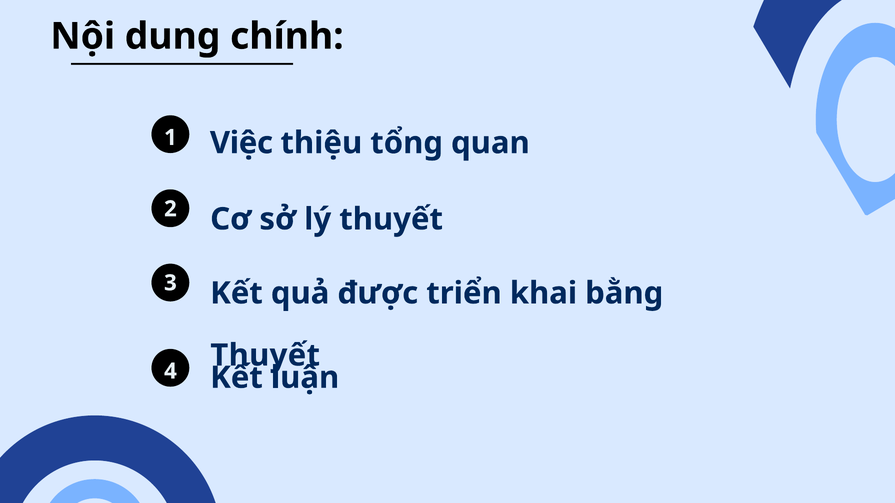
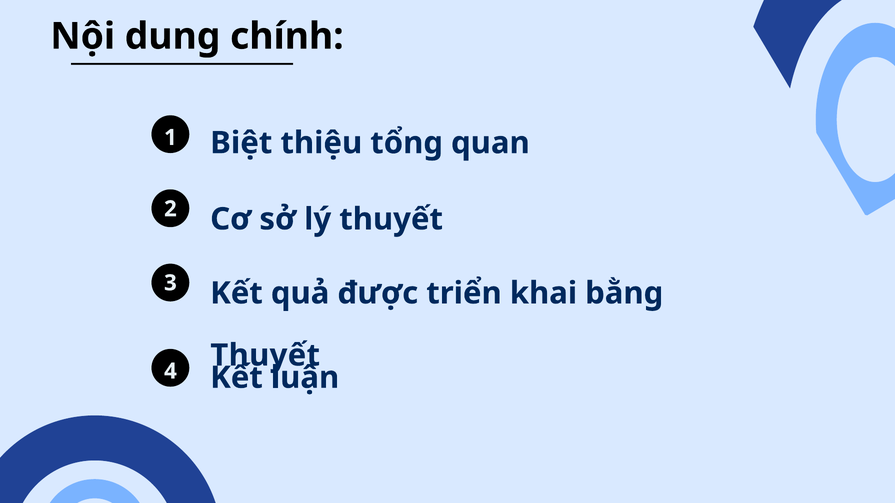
Việc: Việc -> Biệt
